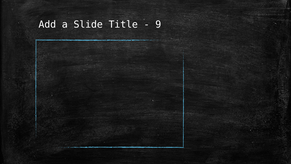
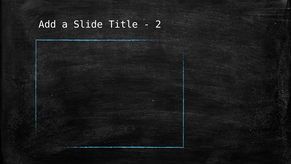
9: 9 -> 2
